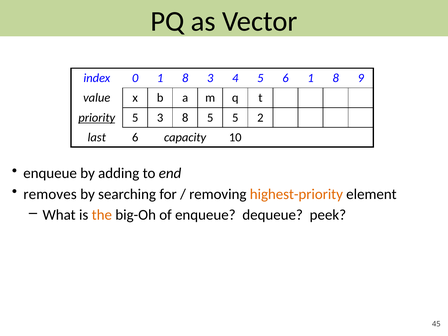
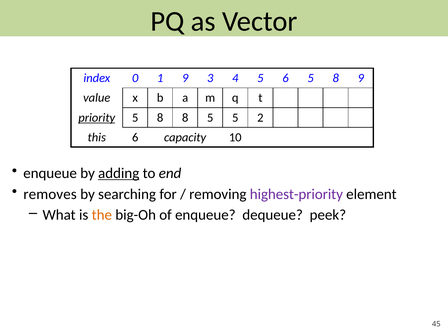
0 1 8: 8 -> 9
6 1: 1 -> 5
3 at (160, 118): 3 -> 8
last: last -> this
adding underline: none -> present
highest-priority colour: orange -> purple
